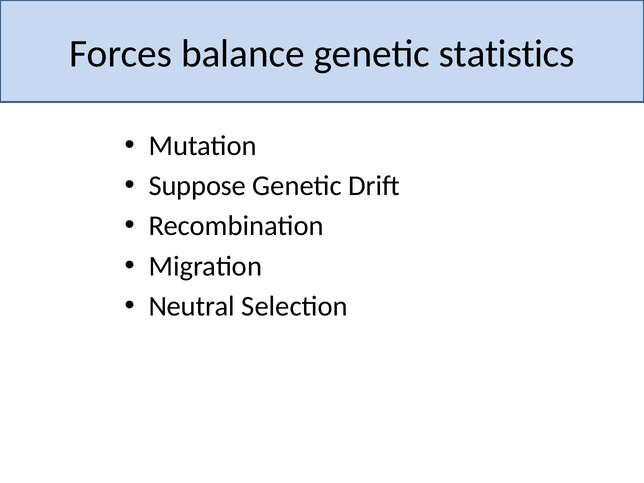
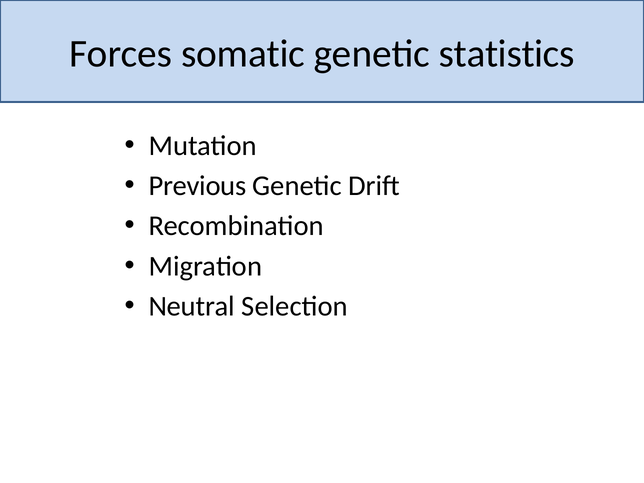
balance: balance -> somatic
Suppose: Suppose -> Previous
